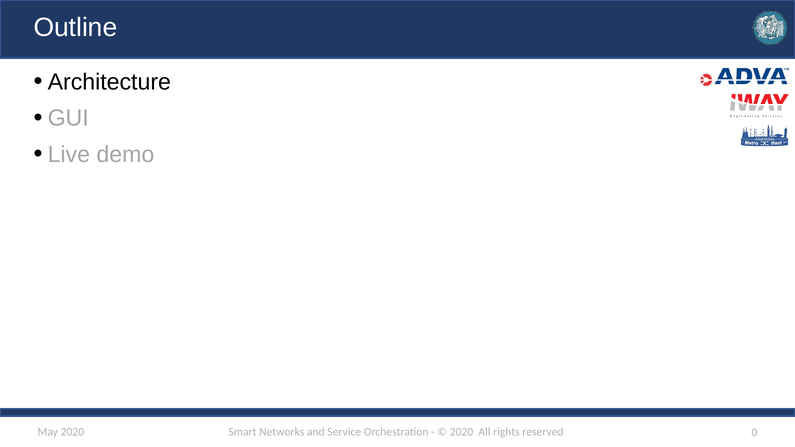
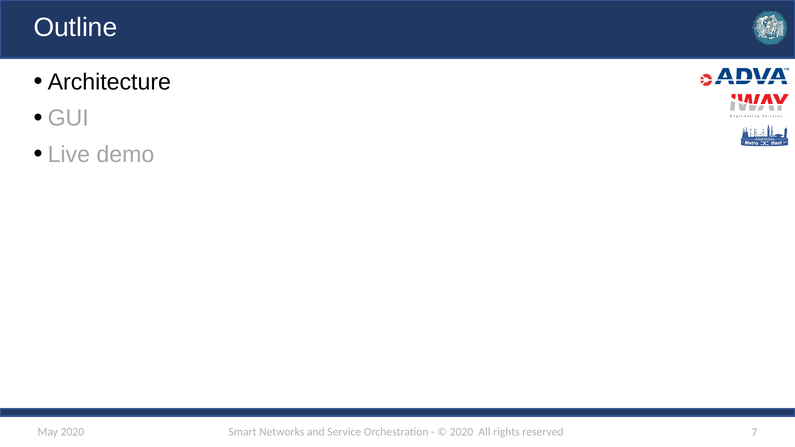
0: 0 -> 7
